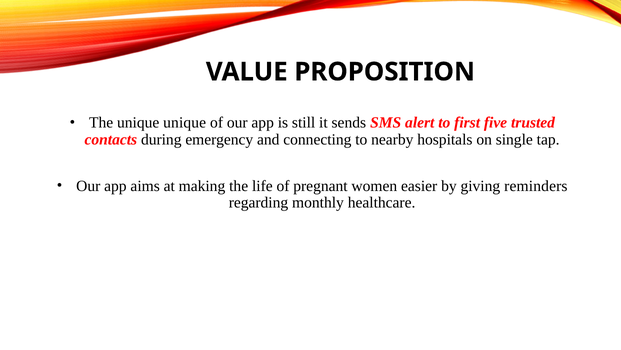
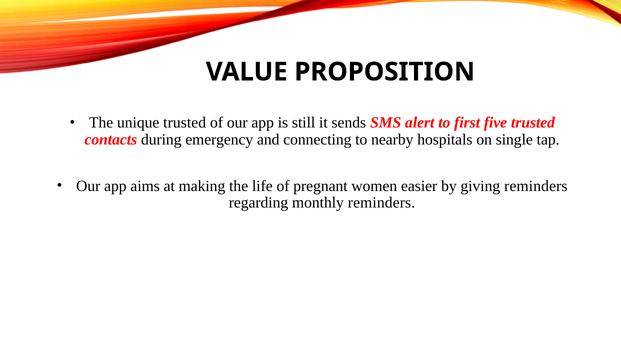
unique unique: unique -> trusted
monthly healthcare: healthcare -> reminders
